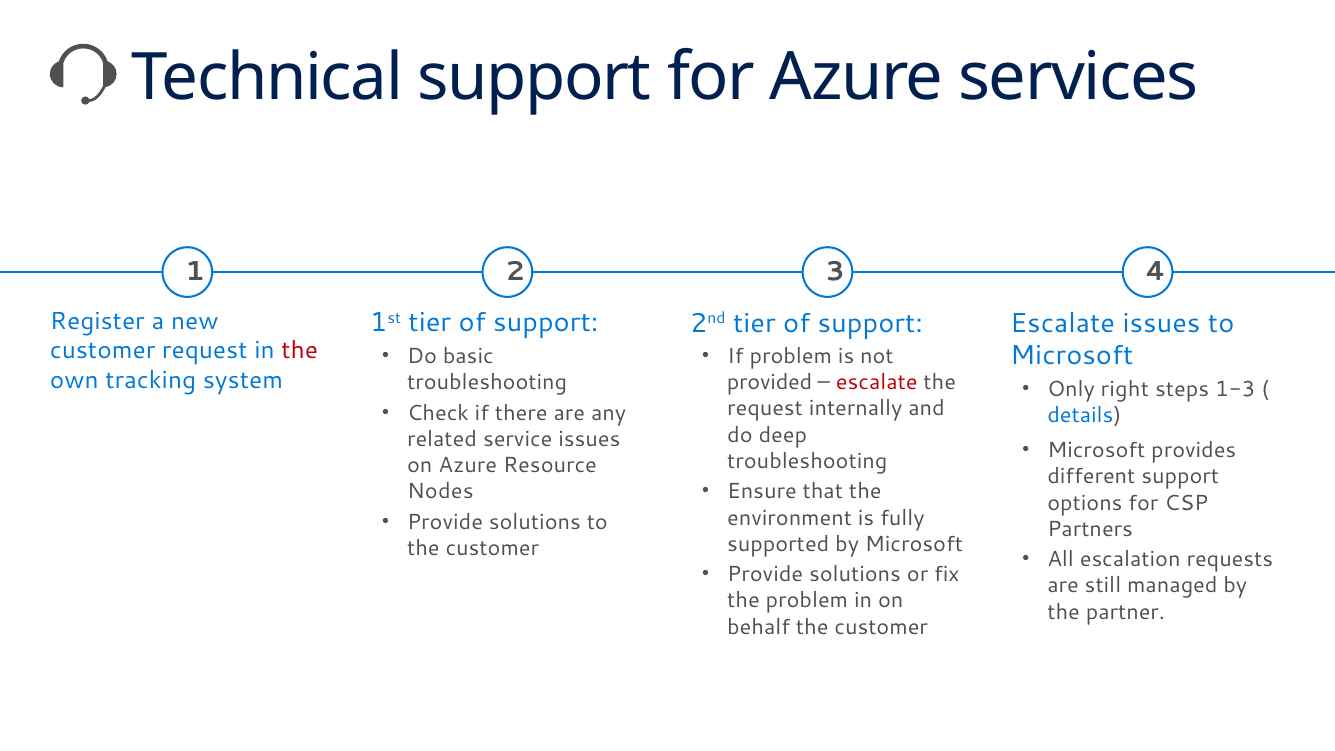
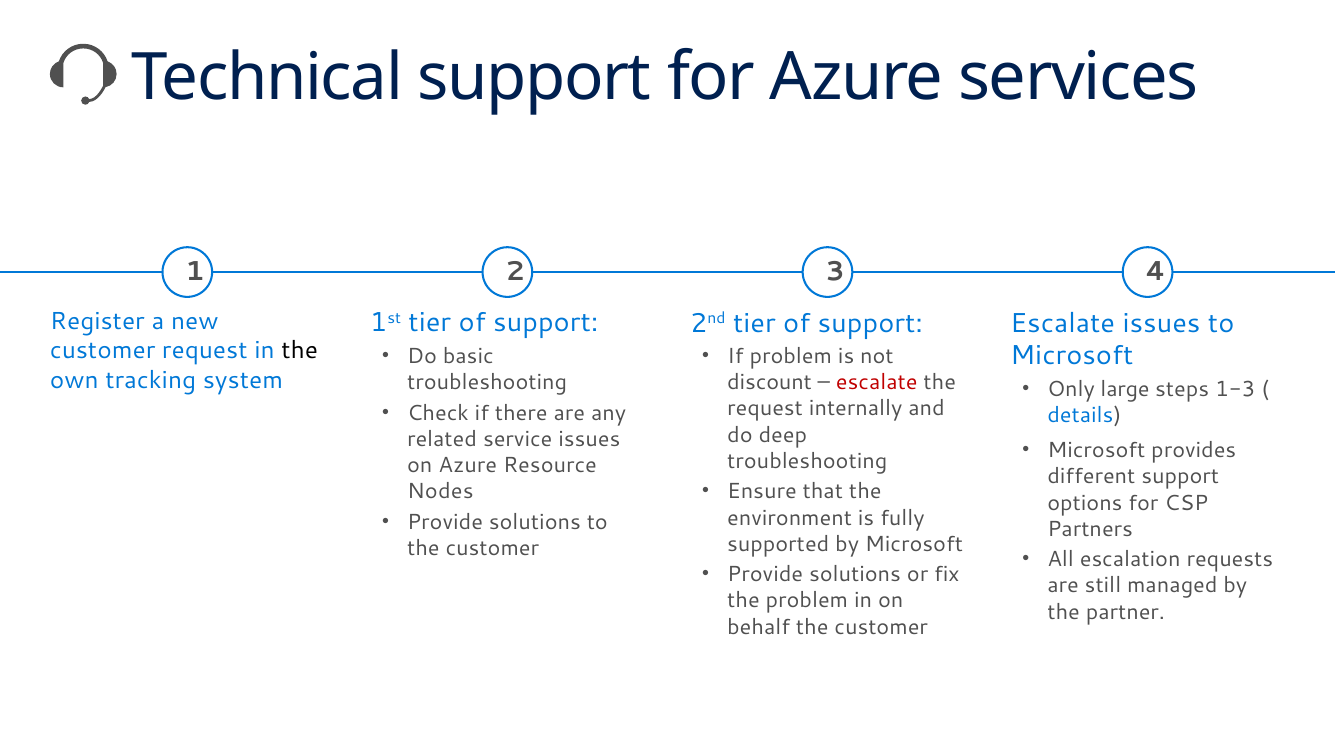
the at (300, 351) colour: red -> black
provided: provided -> discount
right: right -> large
